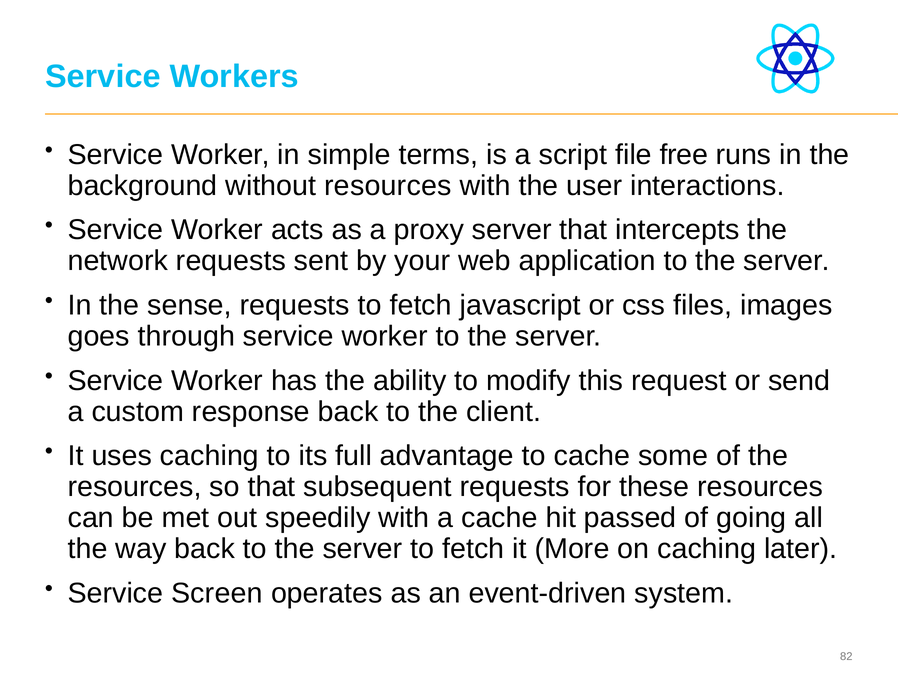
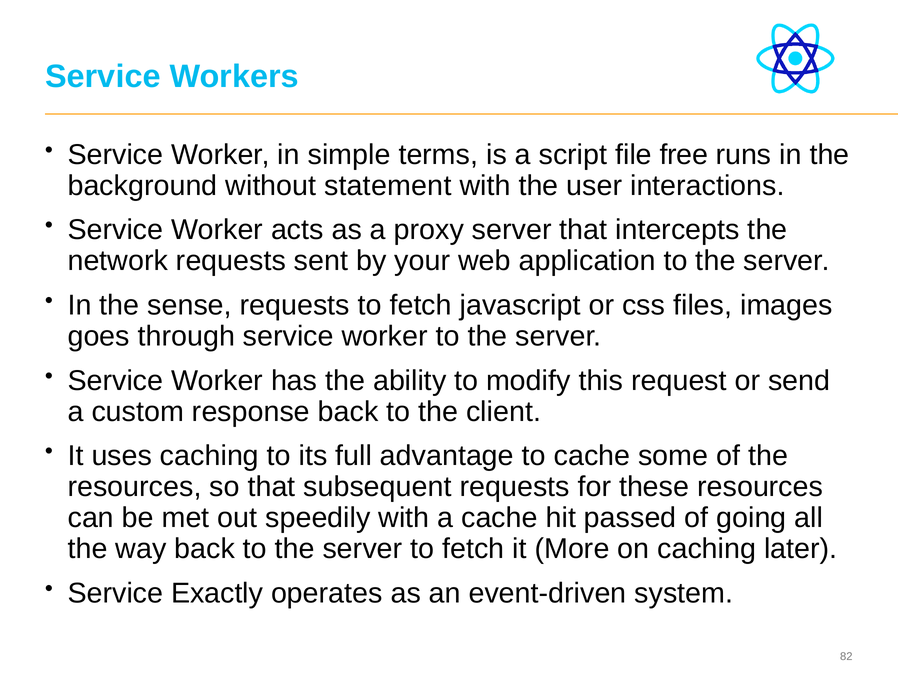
without resources: resources -> statement
Screen: Screen -> Exactly
